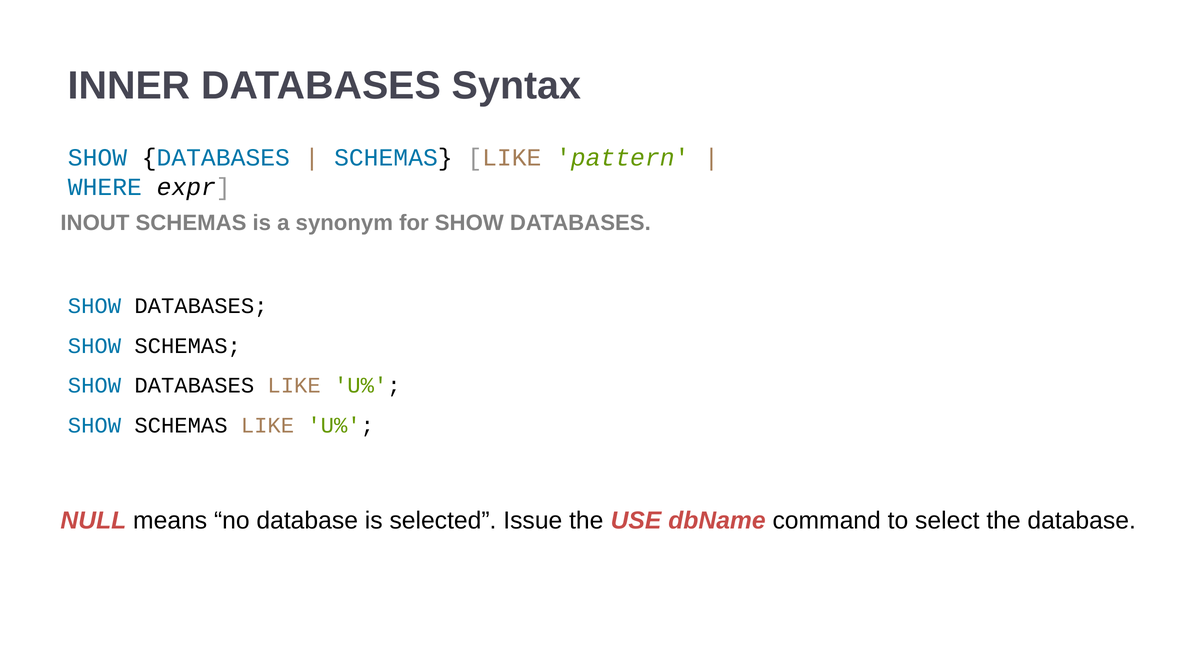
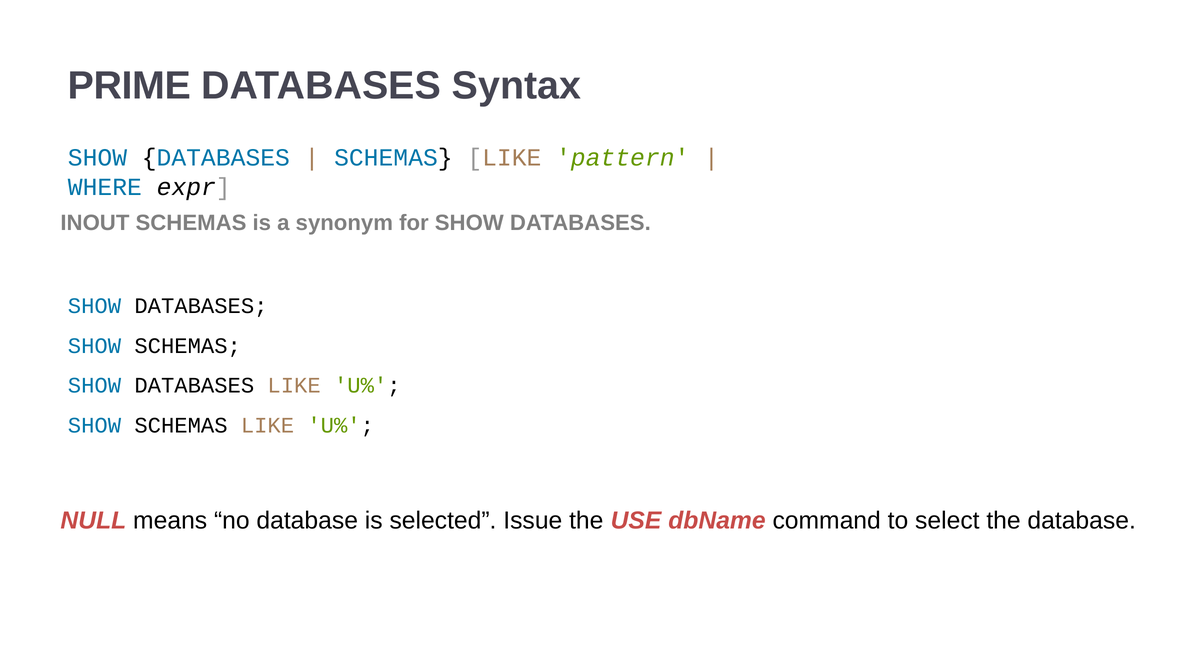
INNER: INNER -> PRIME
